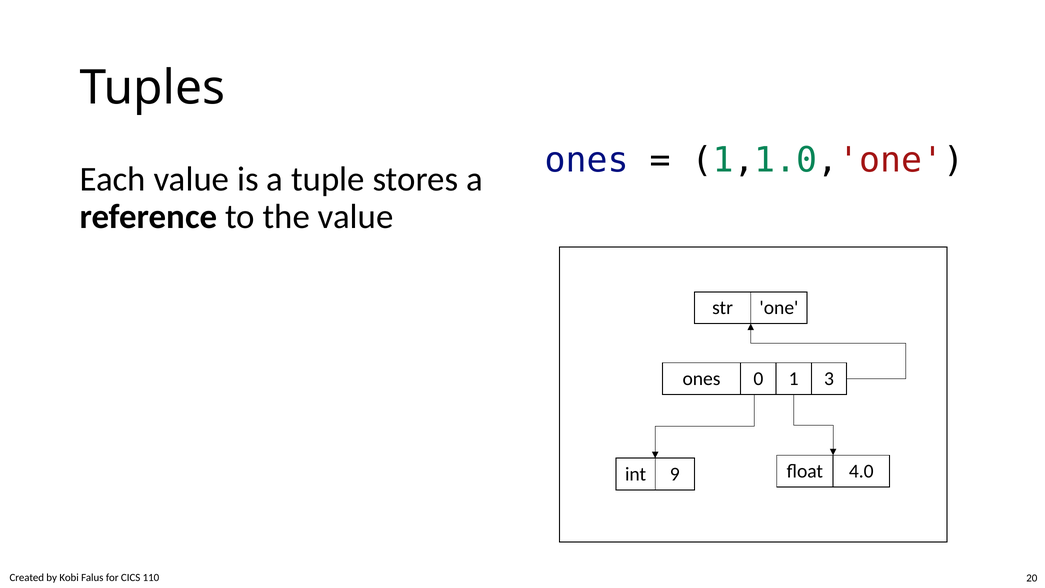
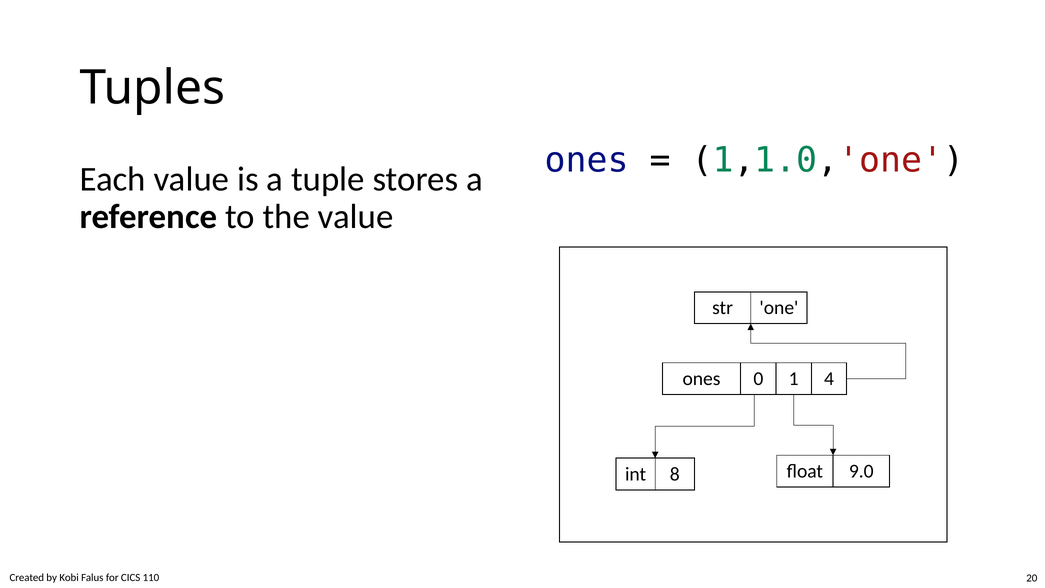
3: 3 -> 4
9: 9 -> 8
4.0: 4.0 -> 9.0
